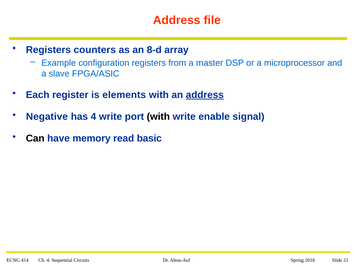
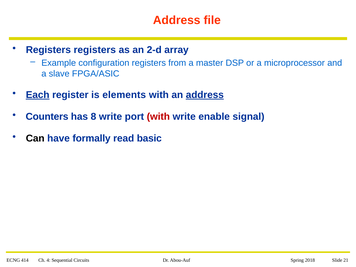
Registers counters: counters -> registers
8-d: 8-d -> 2-d
Each underline: none -> present
Negative: Negative -> Counters
has 4: 4 -> 8
with at (158, 117) colour: black -> red
memory: memory -> formally
